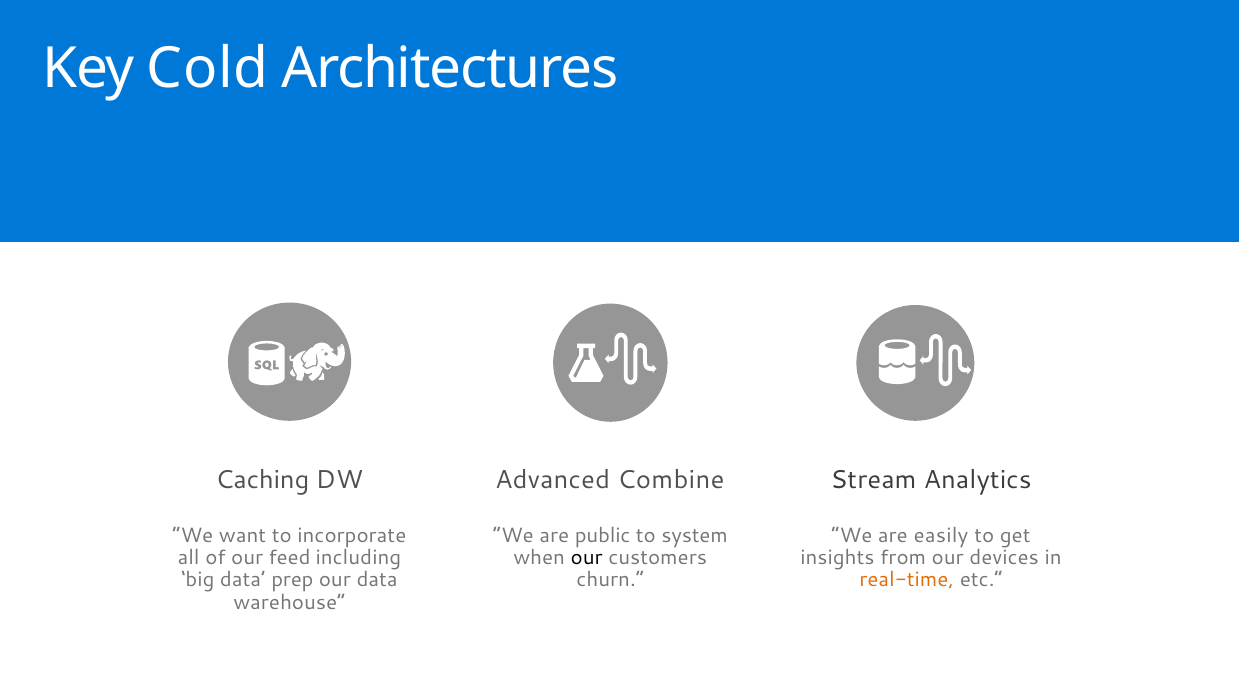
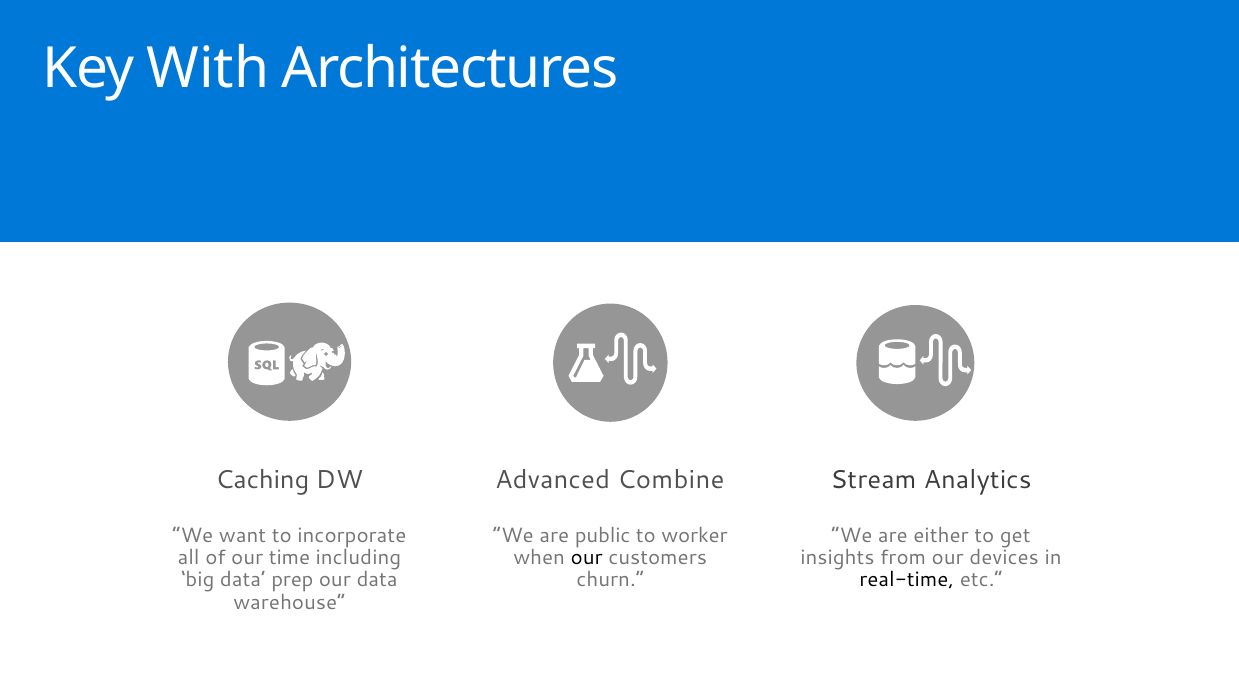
Cold: Cold -> With
system: system -> worker
easily: easily -> either
feed: feed -> time
real-time colour: orange -> black
